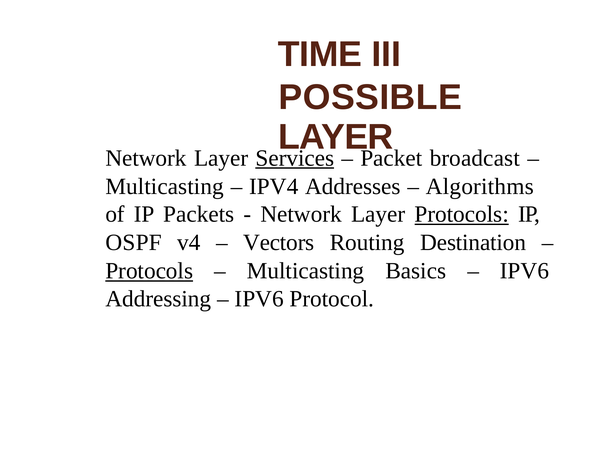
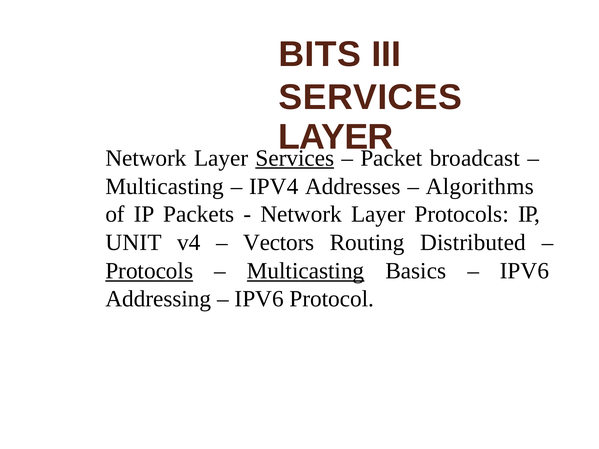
TIME: TIME -> BITS
POSSIBLE at (370, 97): POSSIBLE -> SERVICES
Protocols at (462, 214) underline: present -> none
OSPF: OSPF -> UNIT
Destination: Destination -> Distributed
Multicasting at (306, 271) underline: none -> present
